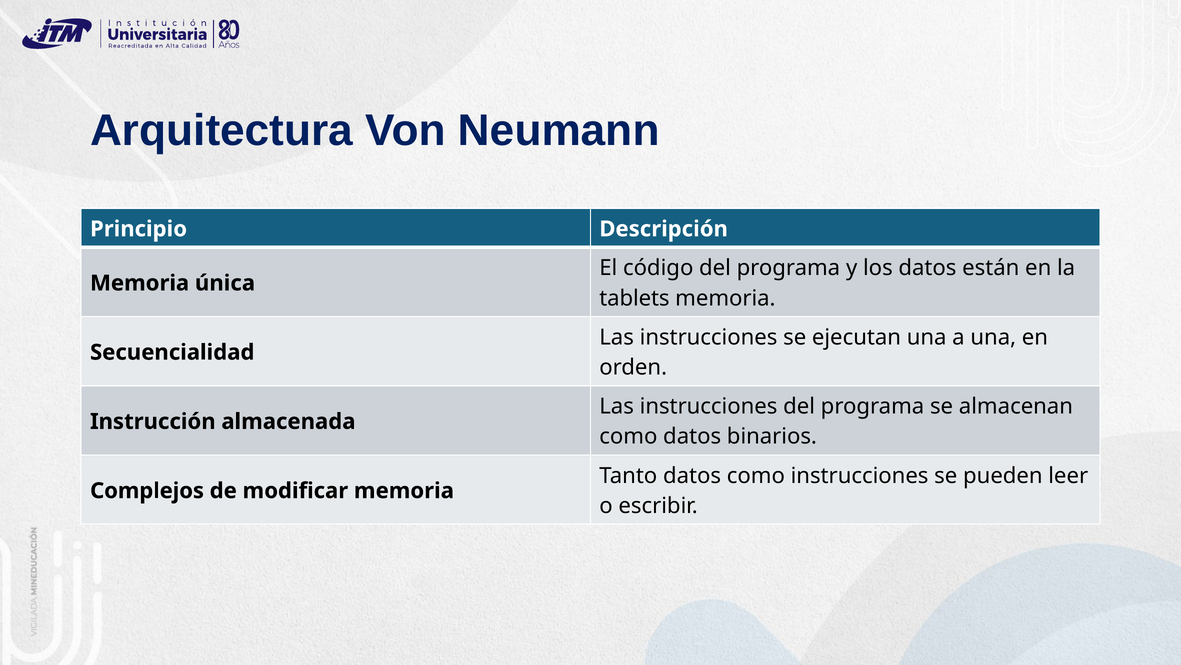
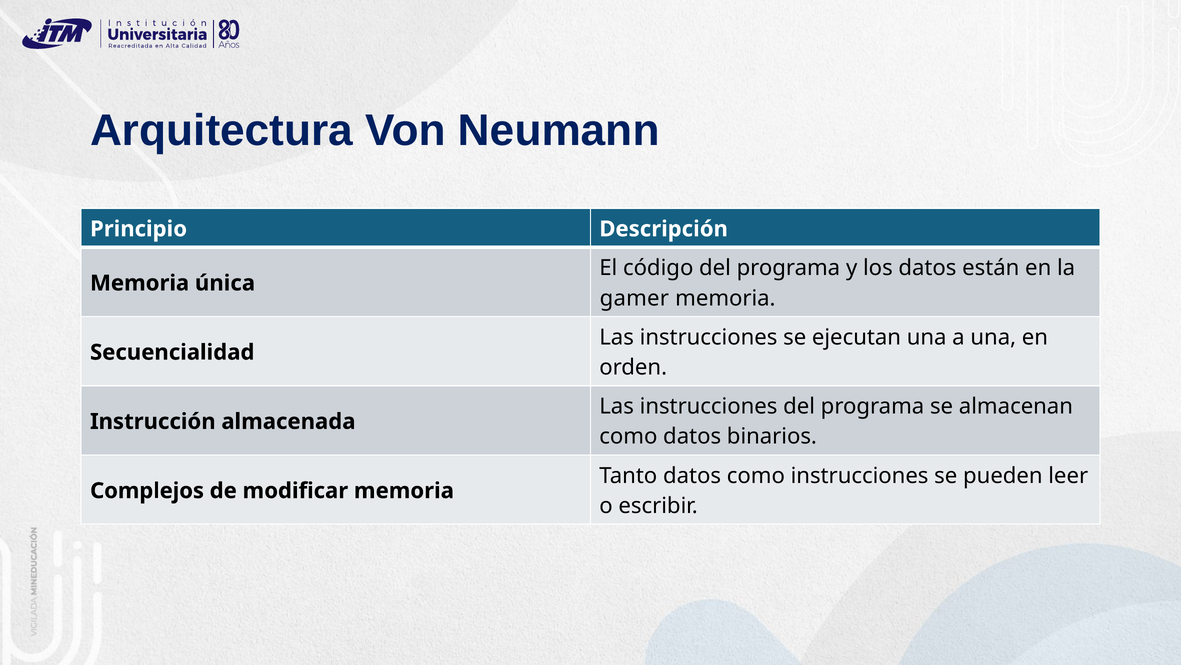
tablets: tablets -> gamer
